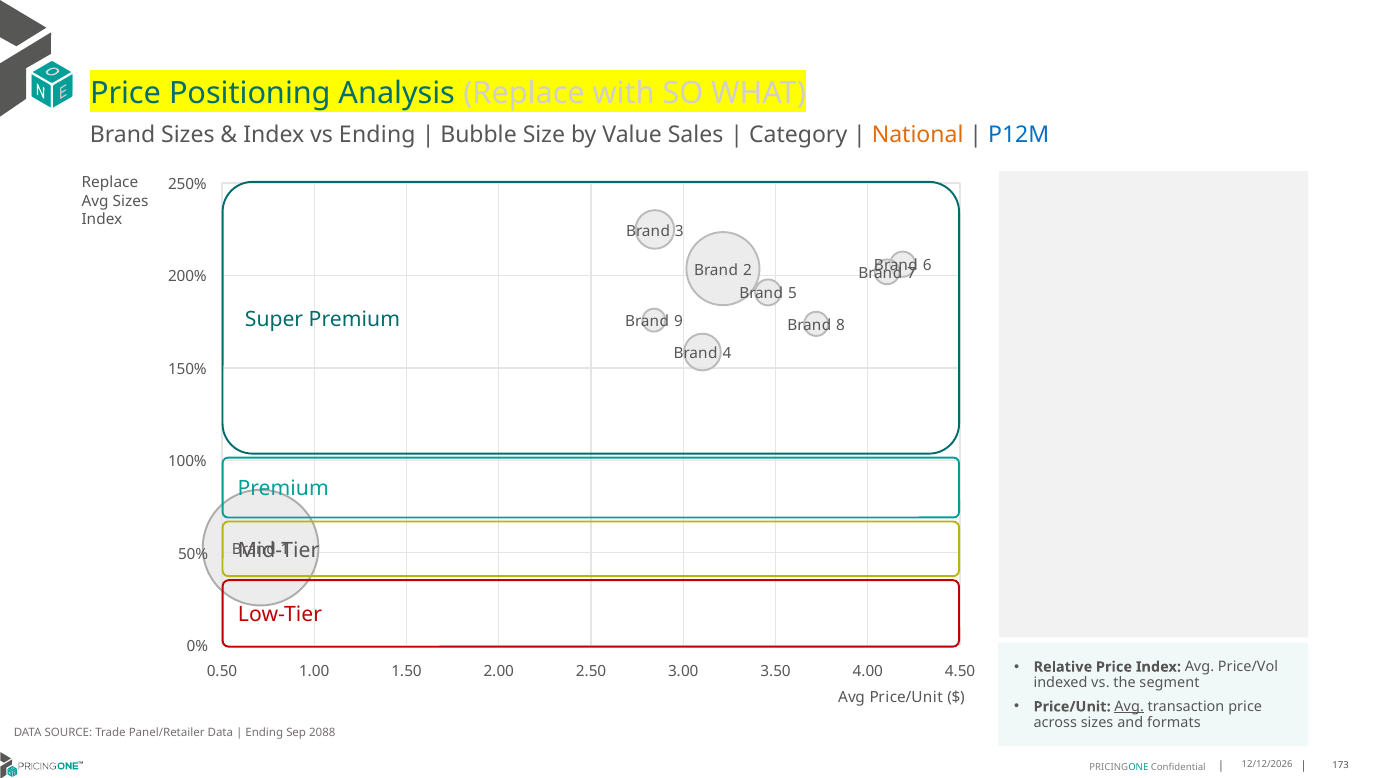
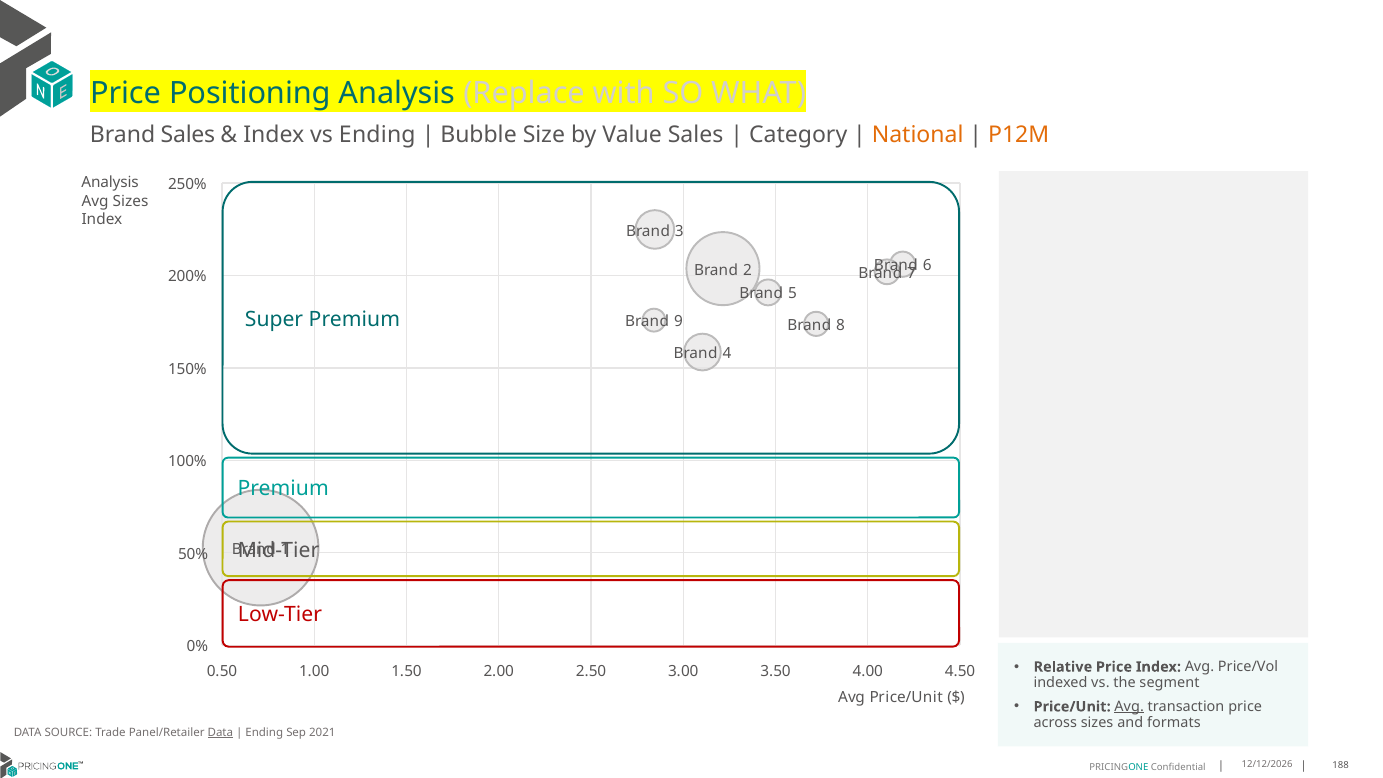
Brand Sizes: Sizes -> Sales
P12M colour: blue -> orange
Replace at (110, 183): Replace -> Analysis
Data at (220, 733) underline: none -> present
2088: 2088 -> 2021
173: 173 -> 188
